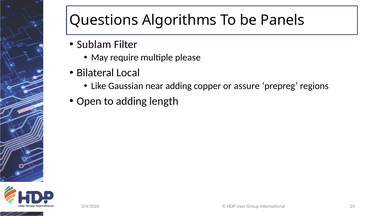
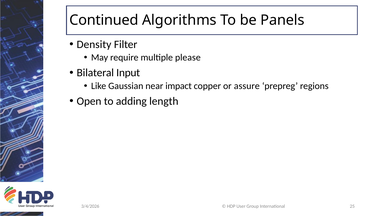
Questions: Questions -> Continued
Sublam: Sublam -> Density
Local: Local -> Input
near adding: adding -> impact
